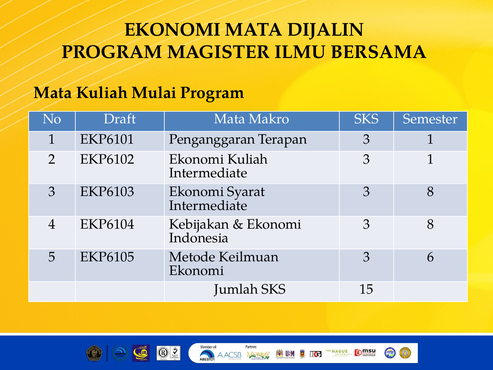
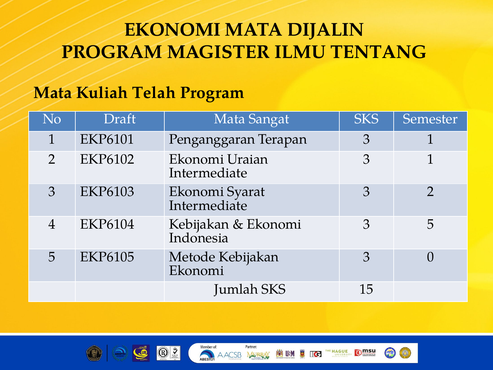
BERSAMA: BERSAMA -> TENTANG
Mulai: Mulai -> Telah
Makro: Makro -> Sangat
Ekonomi Kuliah: Kuliah -> Uraian
8 at (431, 192): 8 -> 2
8 at (431, 224): 8 -> 5
Metode Keilmuan: Keilmuan -> Kebijakan
6: 6 -> 0
